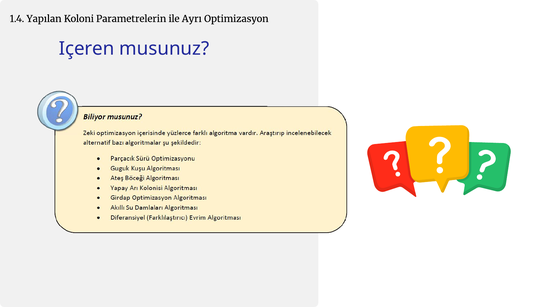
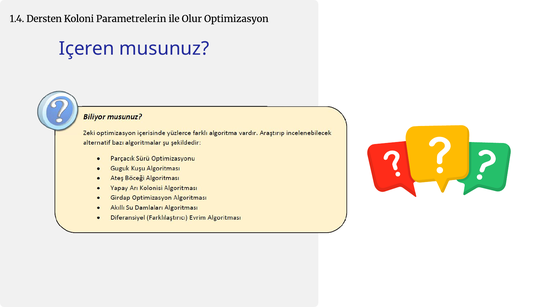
Yapılan: Yapılan -> Dersten
Ayrı: Ayrı -> Olur
